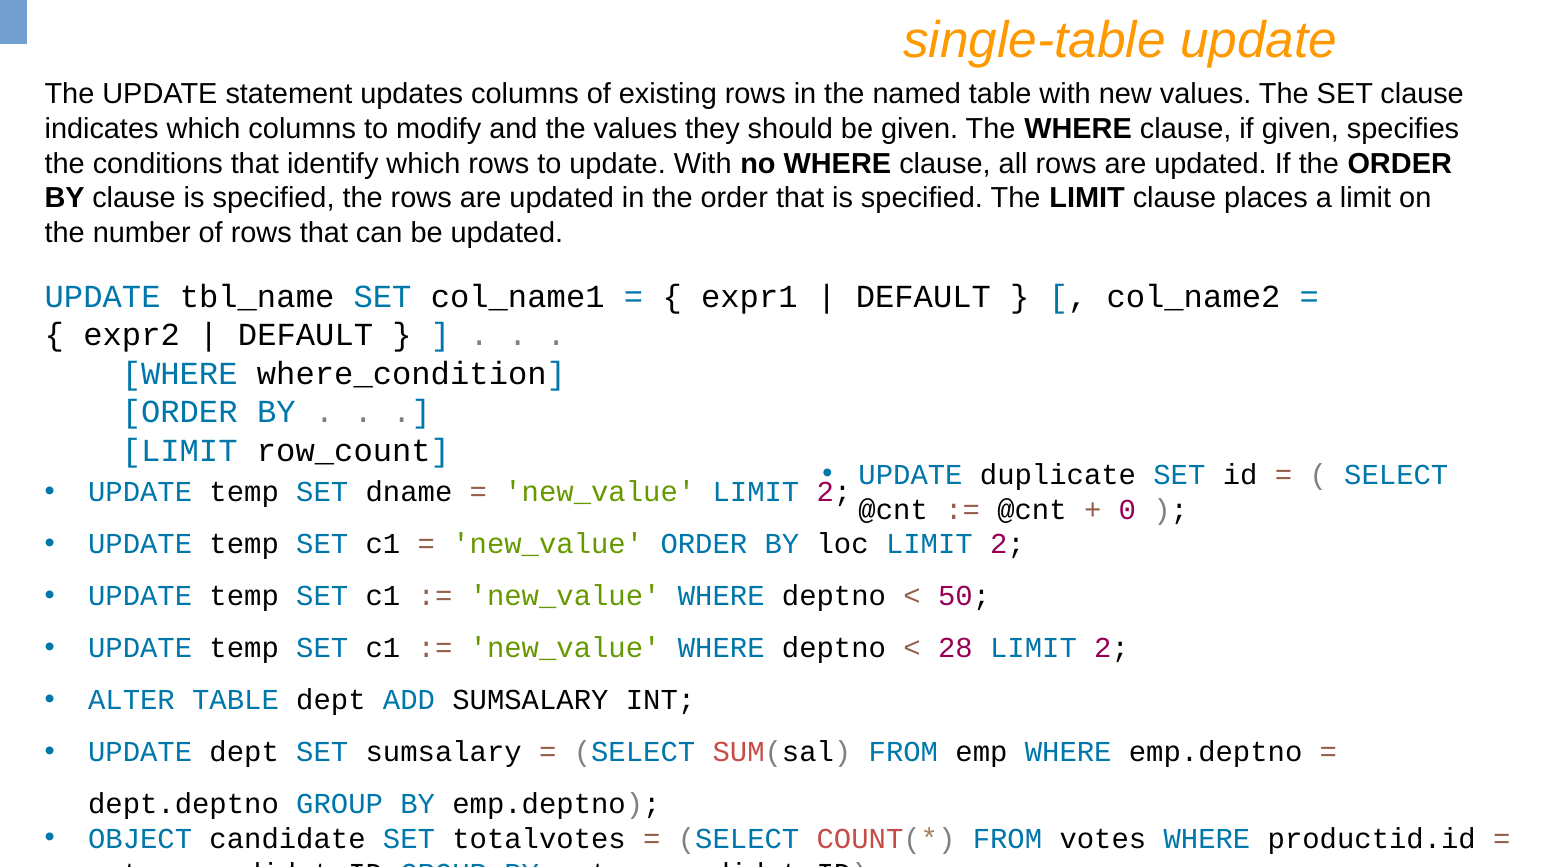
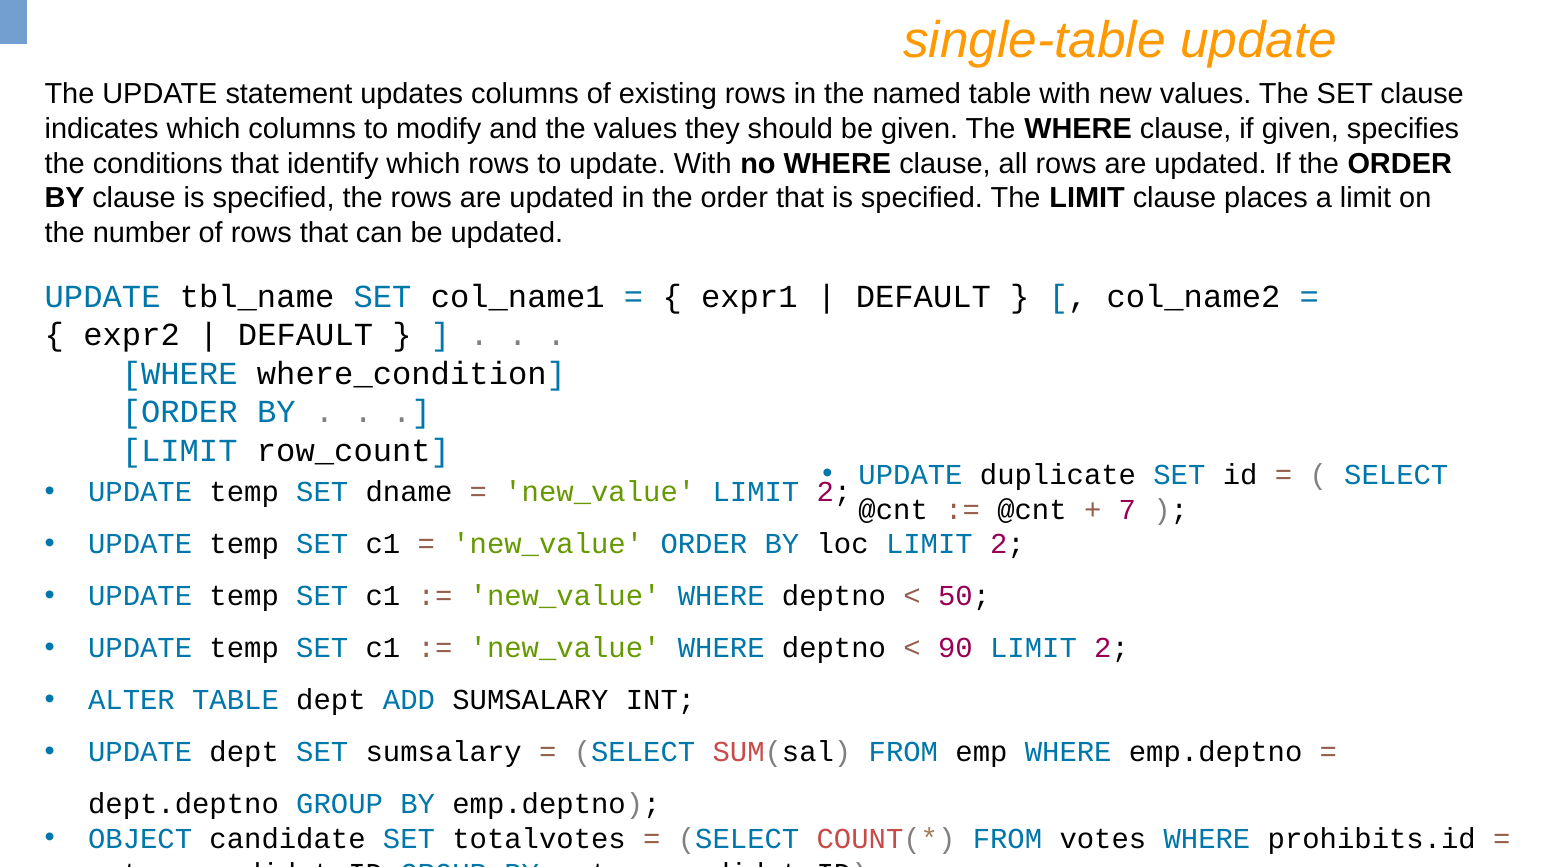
0: 0 -> 7
28: 28 -> 90
productid.id: productid.id -> prohibits.id
